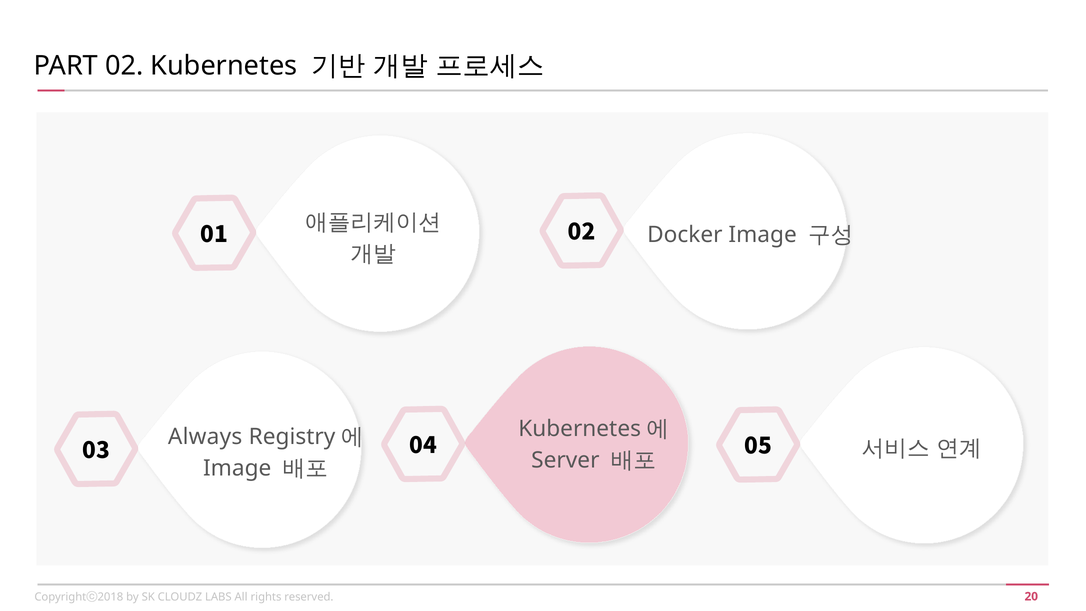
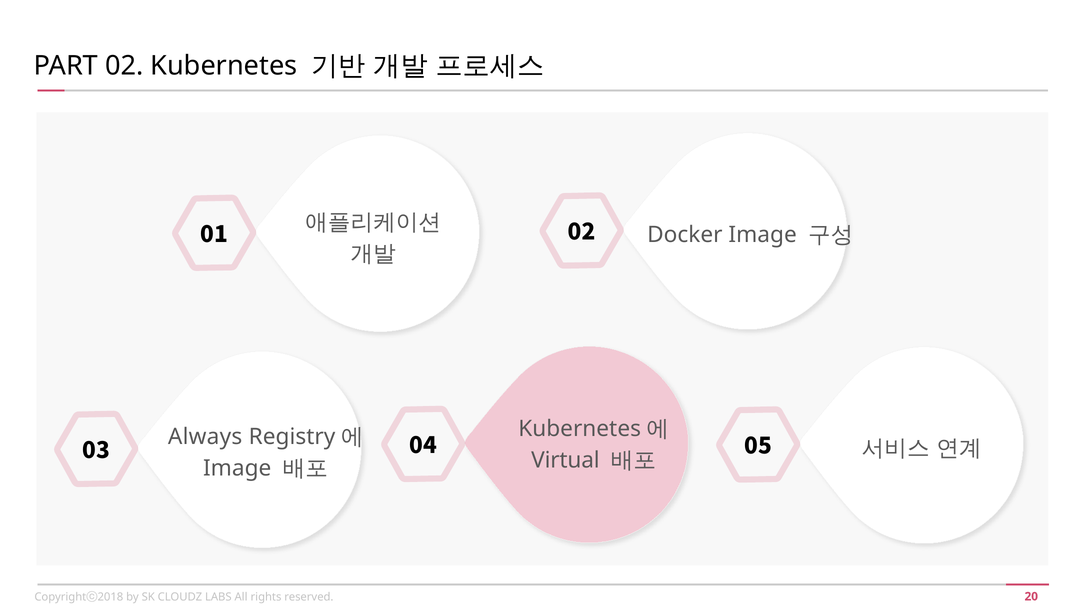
Server: Server -> Virtual
